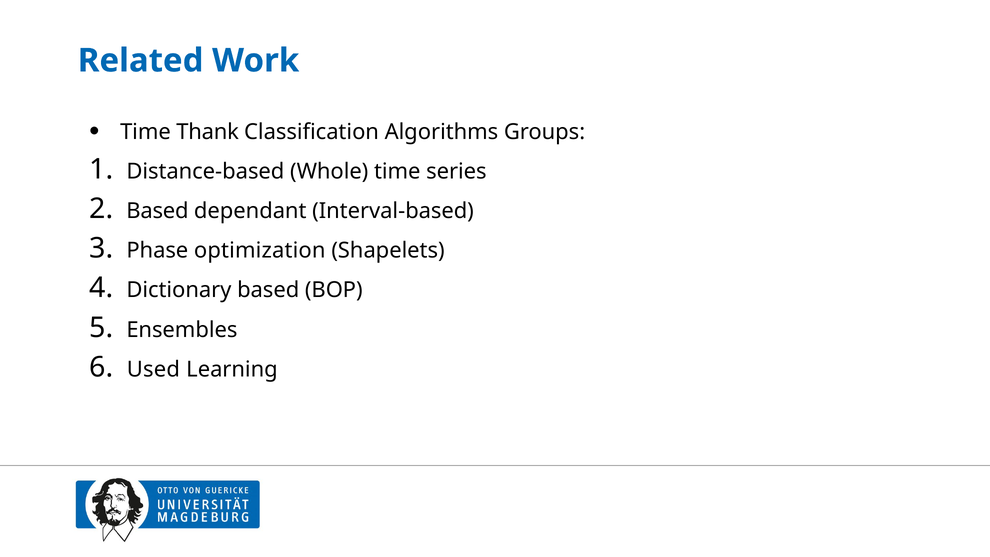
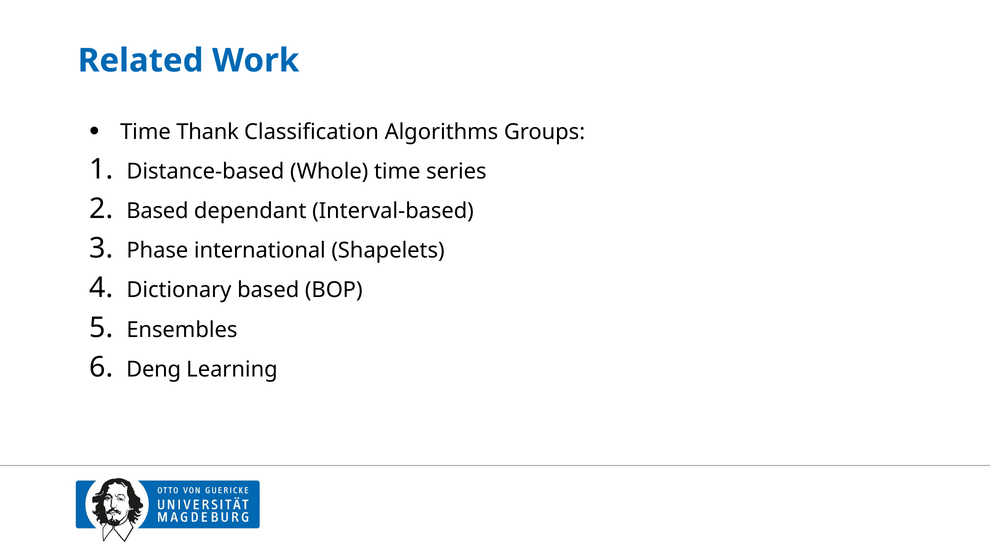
optimization: optimization -> international
Used: Used -> Deng
